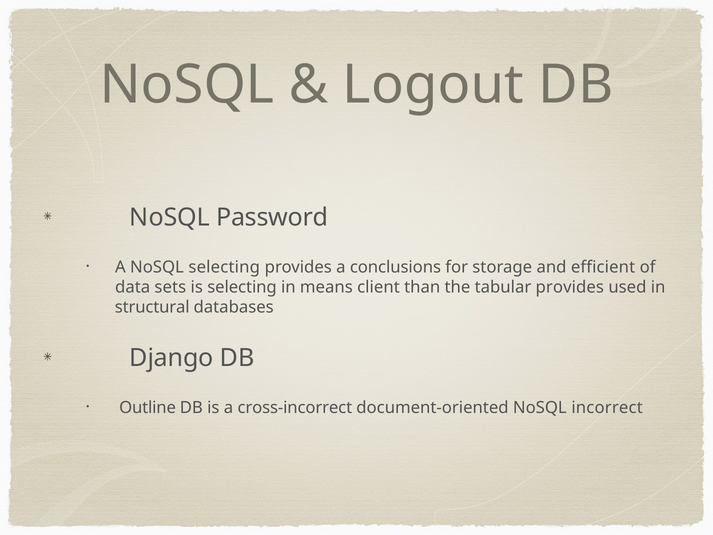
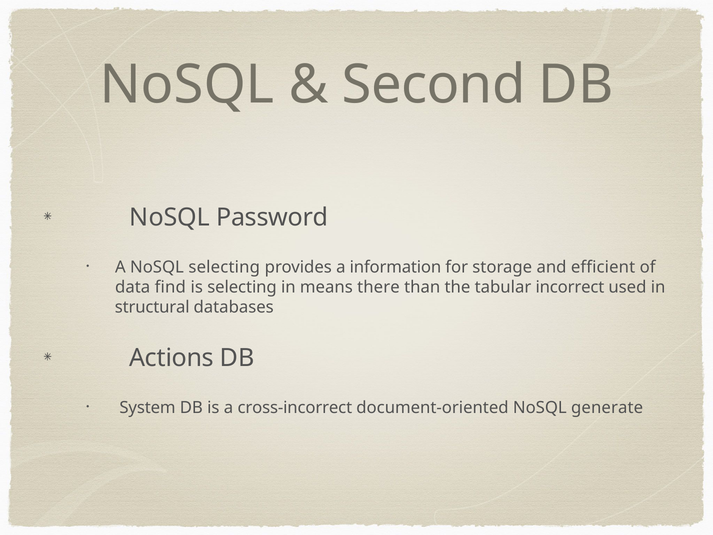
Logout: Logout -> Second
conclusions: conclusions -> information
sets: sets -> find
client: client -> there
tabular provides: provides -> incorrect
Django: Django -> Actions
Outline: Outline -> System
incorrect: incorrect -> generate
